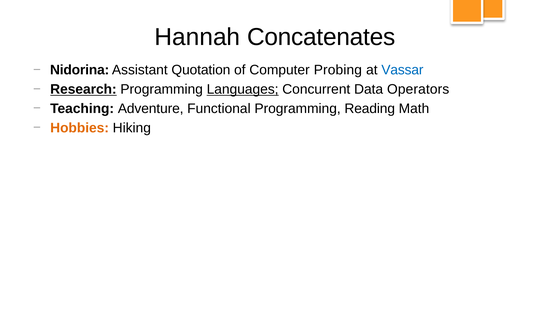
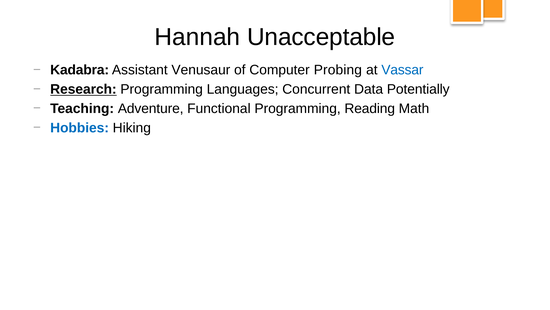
Concatenates: Concatenates -> Unacceptable
Nidorina: Nidorina -> Kadabra
Quotation: Quotation -> Venusaur
Languages underline: present -> none
Operators: Operators -> Potentially
Hobbies colour: orange -> blue
